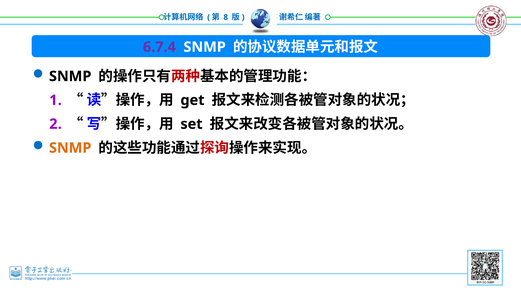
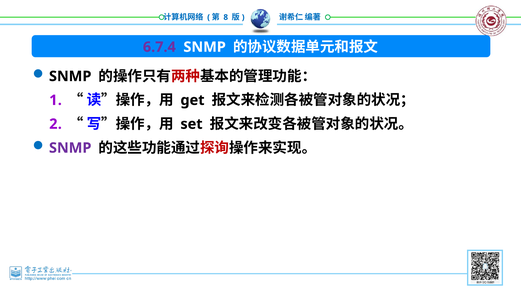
SNMP at (70, 148) colour: orange -> purple
